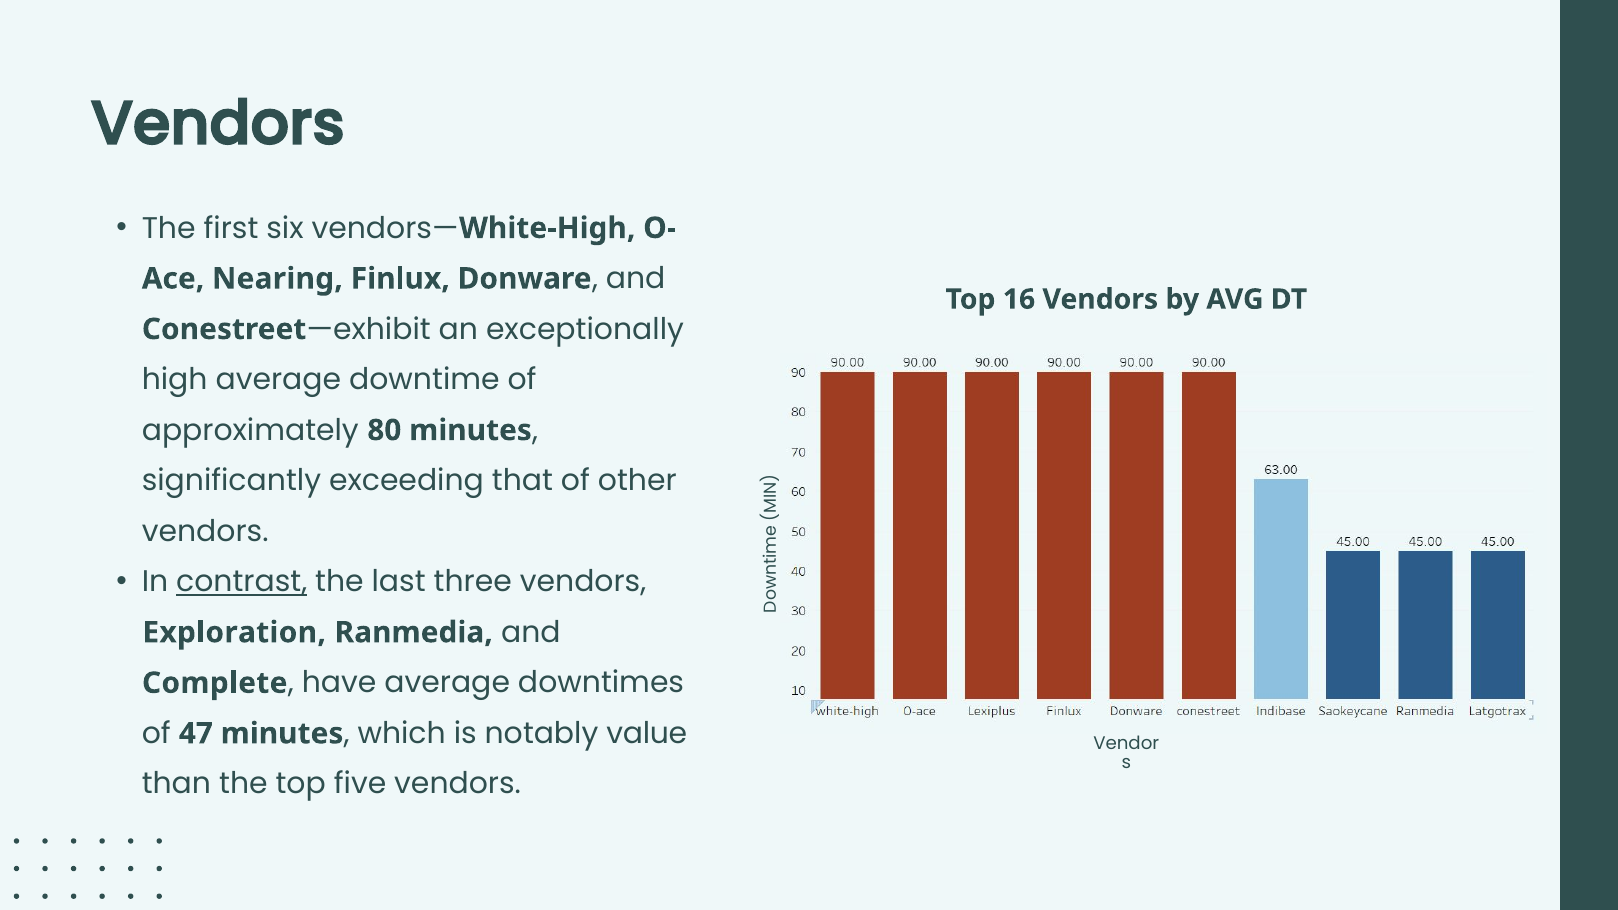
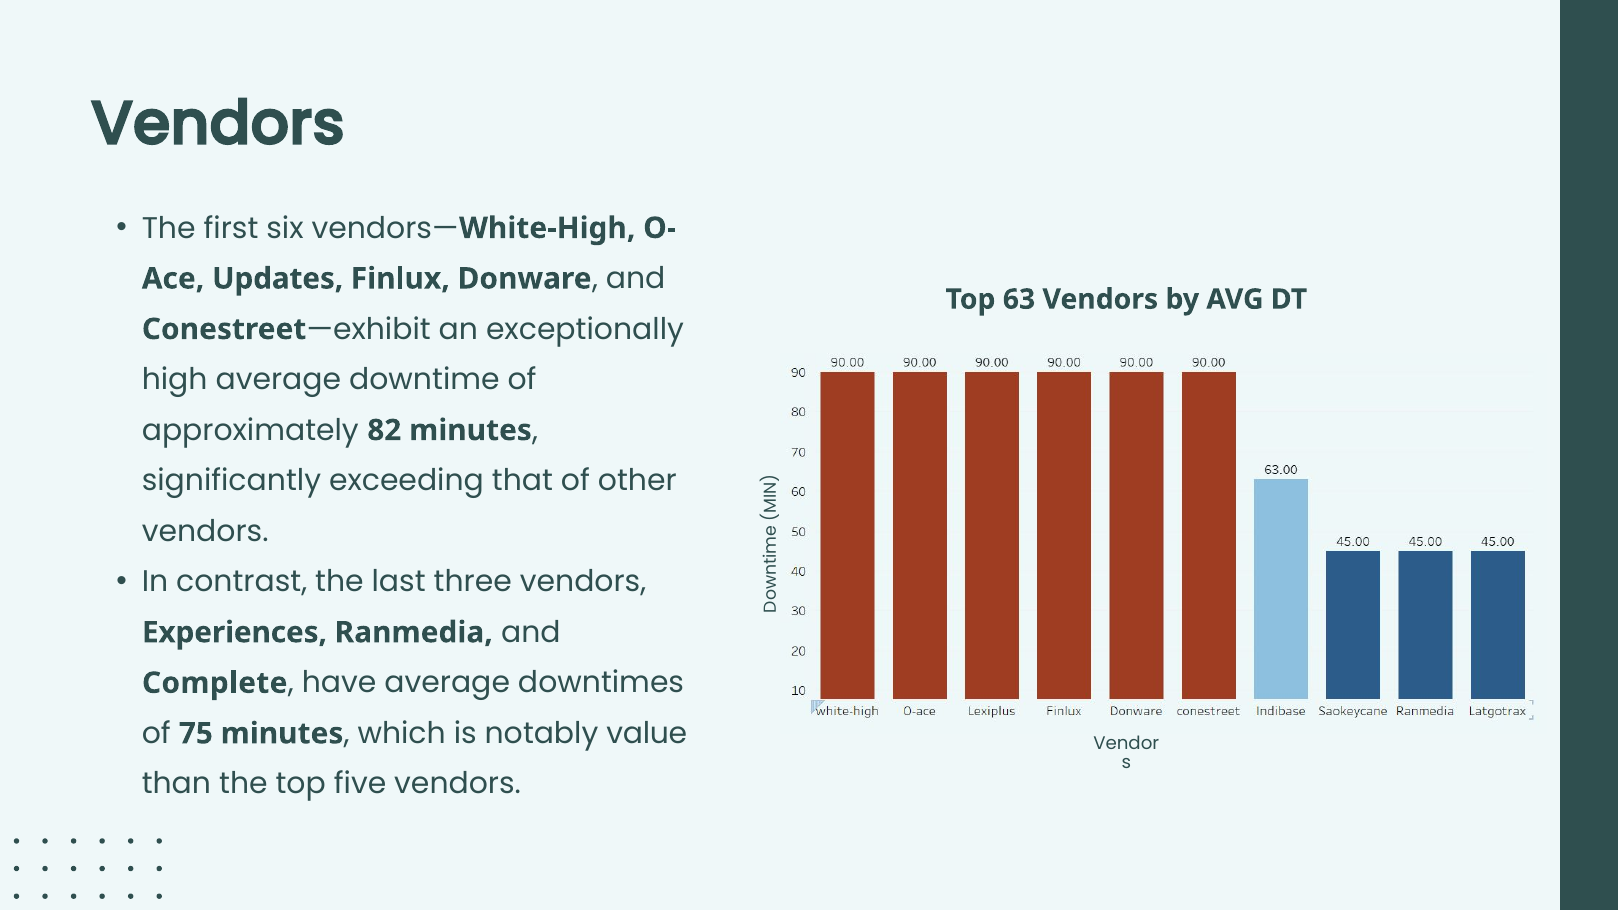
Nearing: Nearing -> Updates
16: 16 -> 63
80: 80 -> 82
contrast underline: present -> none
Exploration: Exploration -> Experiences
47: 47 -> 75
